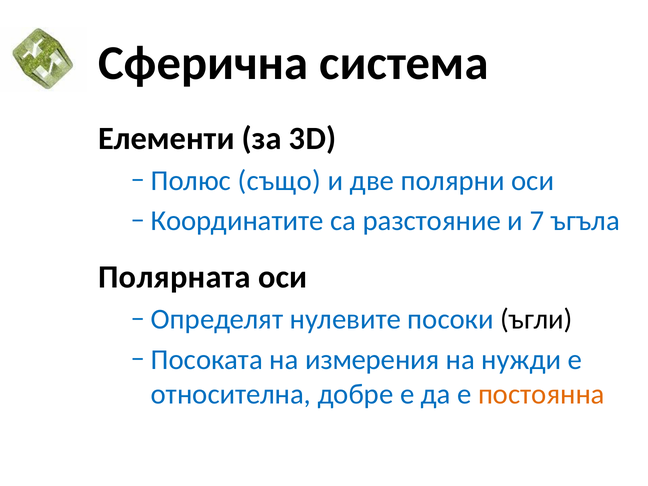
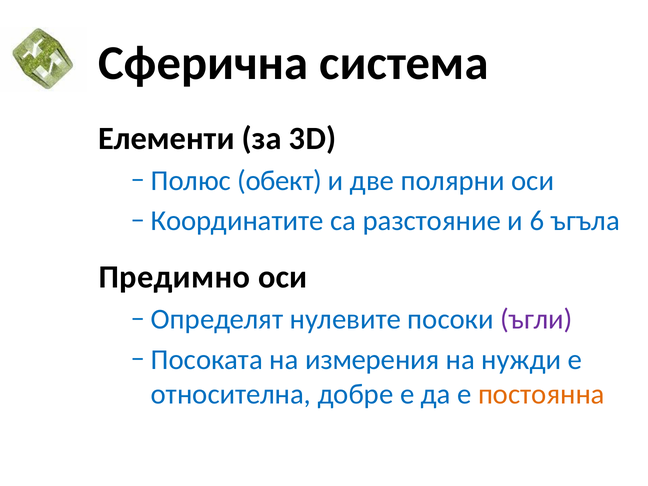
също: също -> обект
7: 7 -> 6
Полярната: Полярната -> Предимно
ъгли colour: black -> purple
